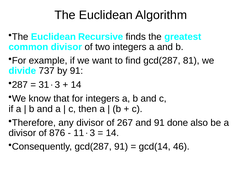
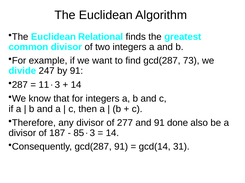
Recursive: Recursive -> Relational
81: 81 -> 73
737: 737 -> 247
31: 31 -> 11
267: 267 -> 277
876: 876 -> 187
11: 11 -> 85
46: 46 -> 31
